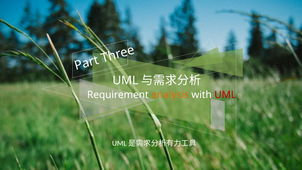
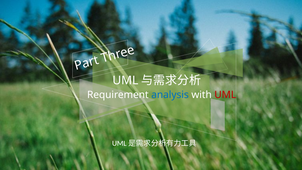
analysis colour: orange -> blue
